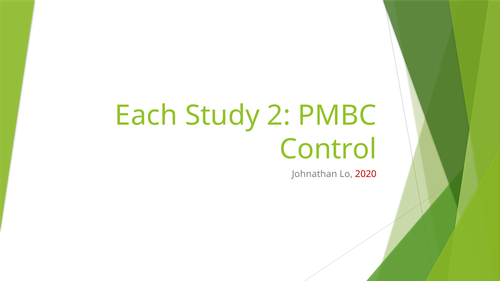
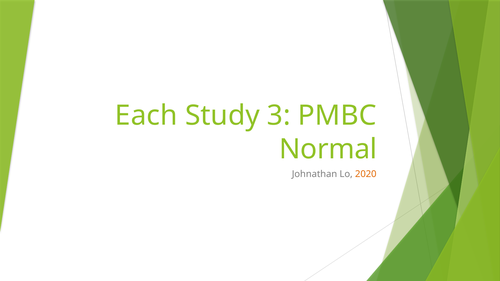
2: 2 -> 3
Control: Control -> Normal
2020 colour: red -> orange
